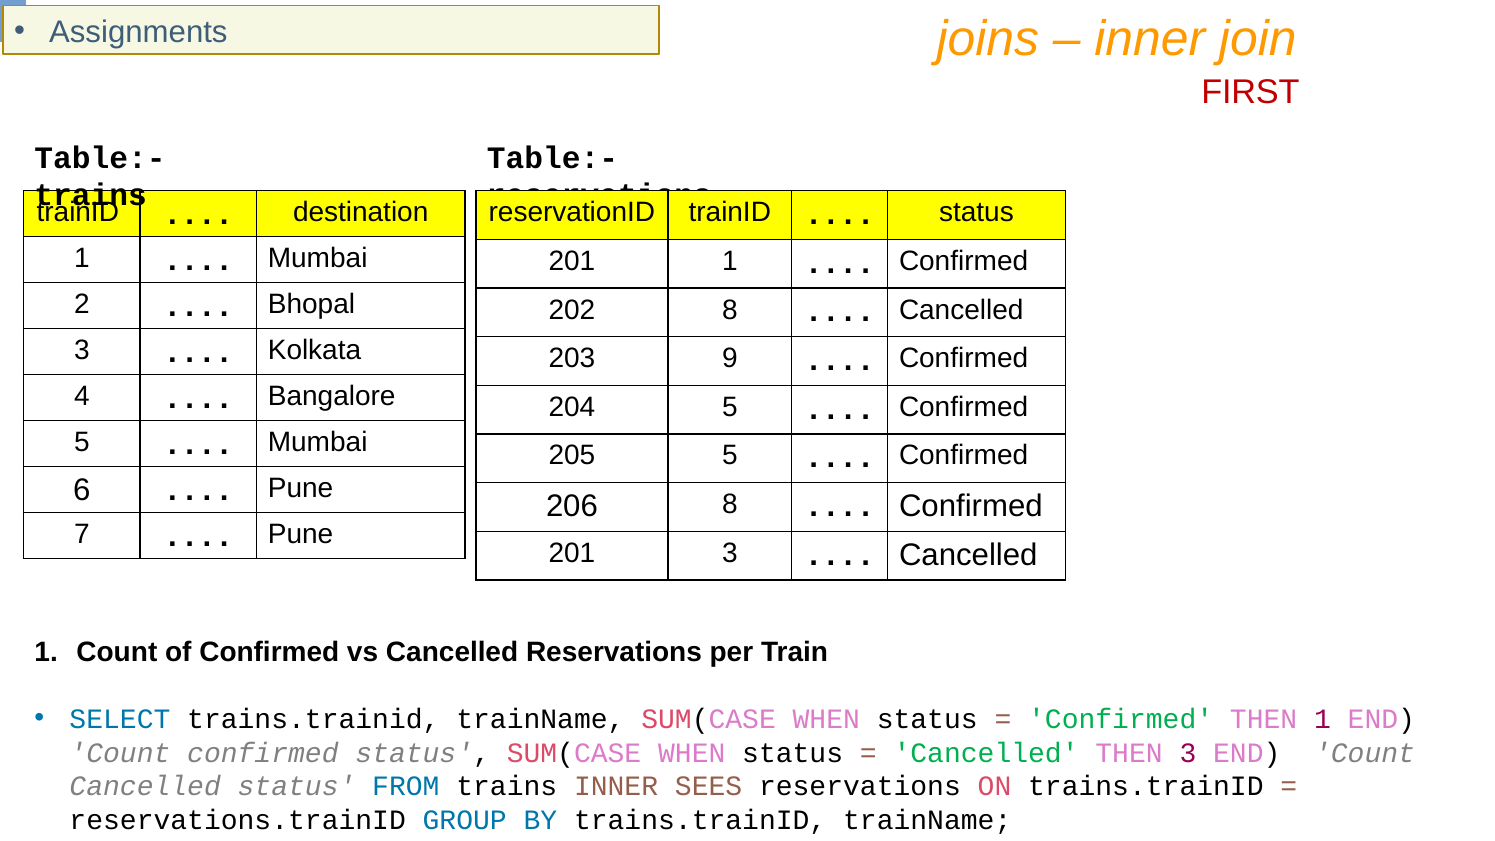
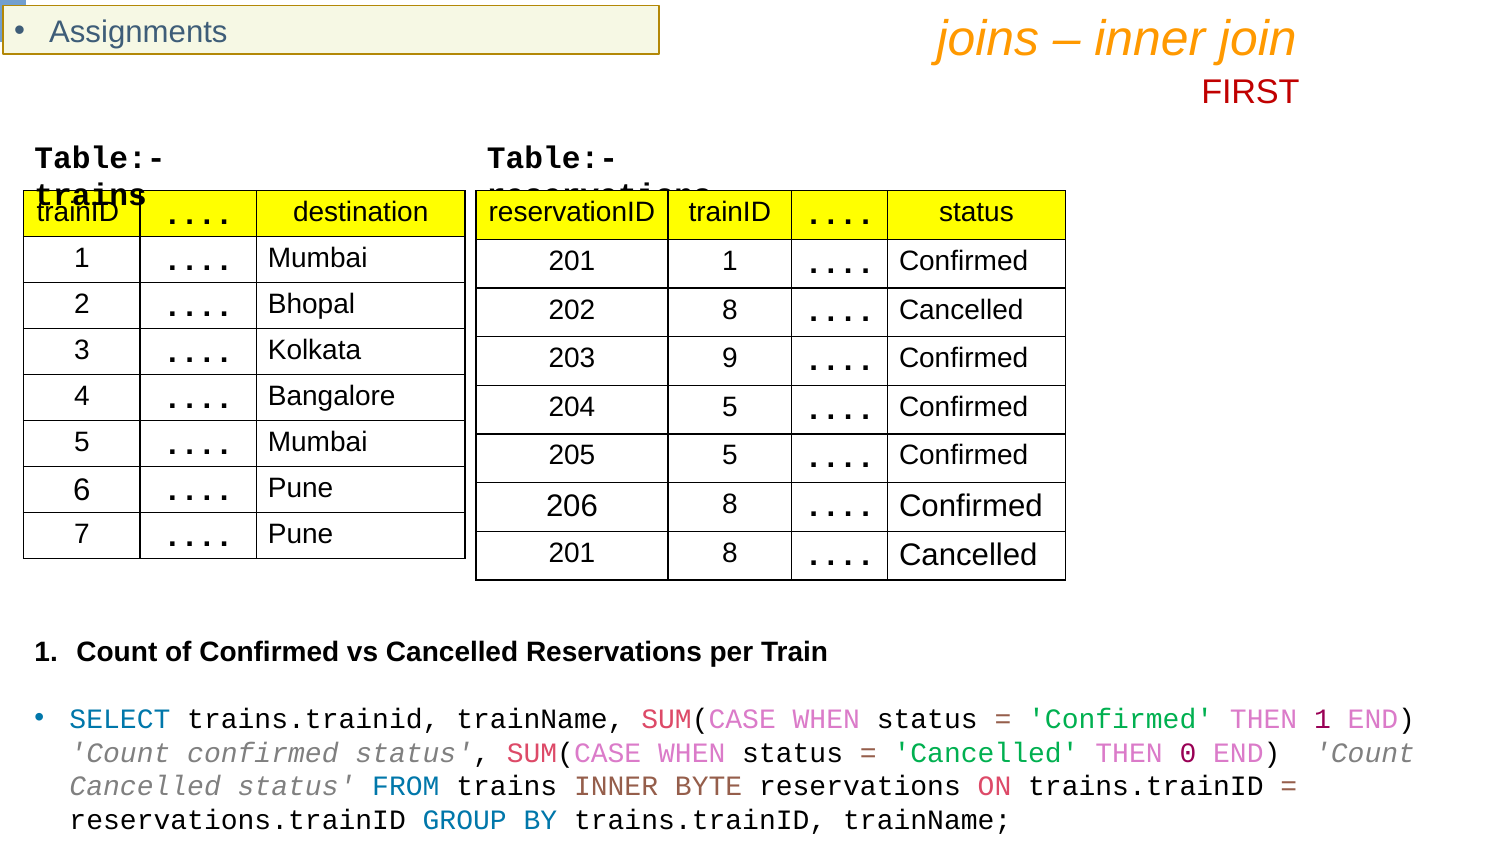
201 3: 3 -> 8
THEN 3: 3 -> 0
SEES: SEES -> BYTE
